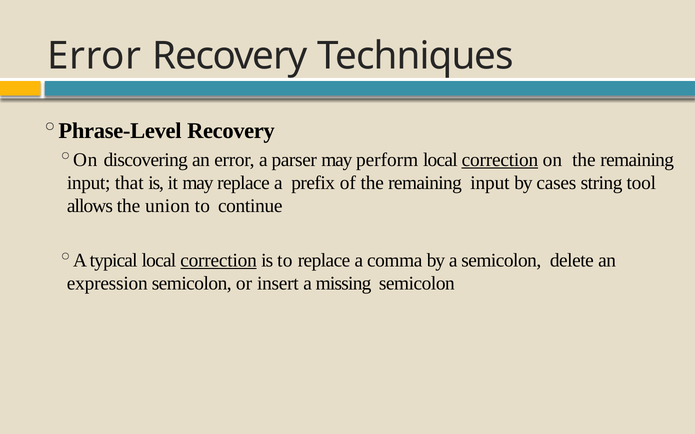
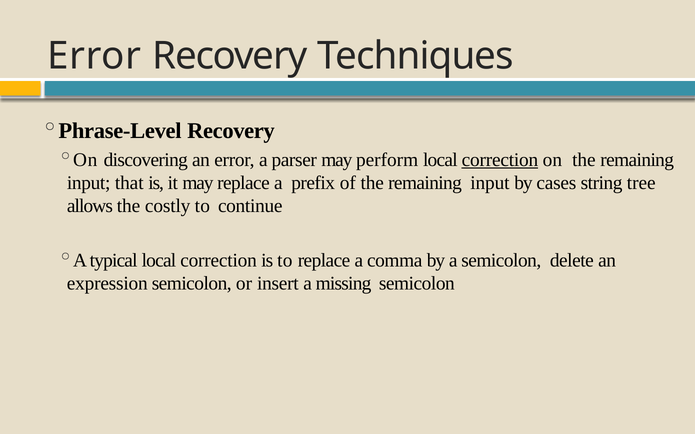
tool: tool -> tree
union: union -> costly
correction at (219, 260) underline: present -> none
